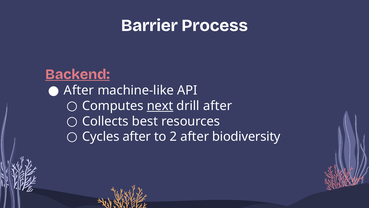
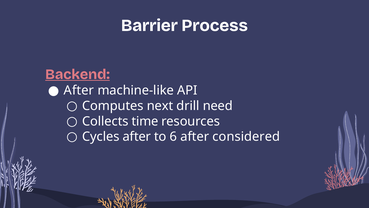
next underline: present -> none
drill after: after -> need
best: best -> time
2: 2 -> 6
biodiversity: biodiversity -> considered
